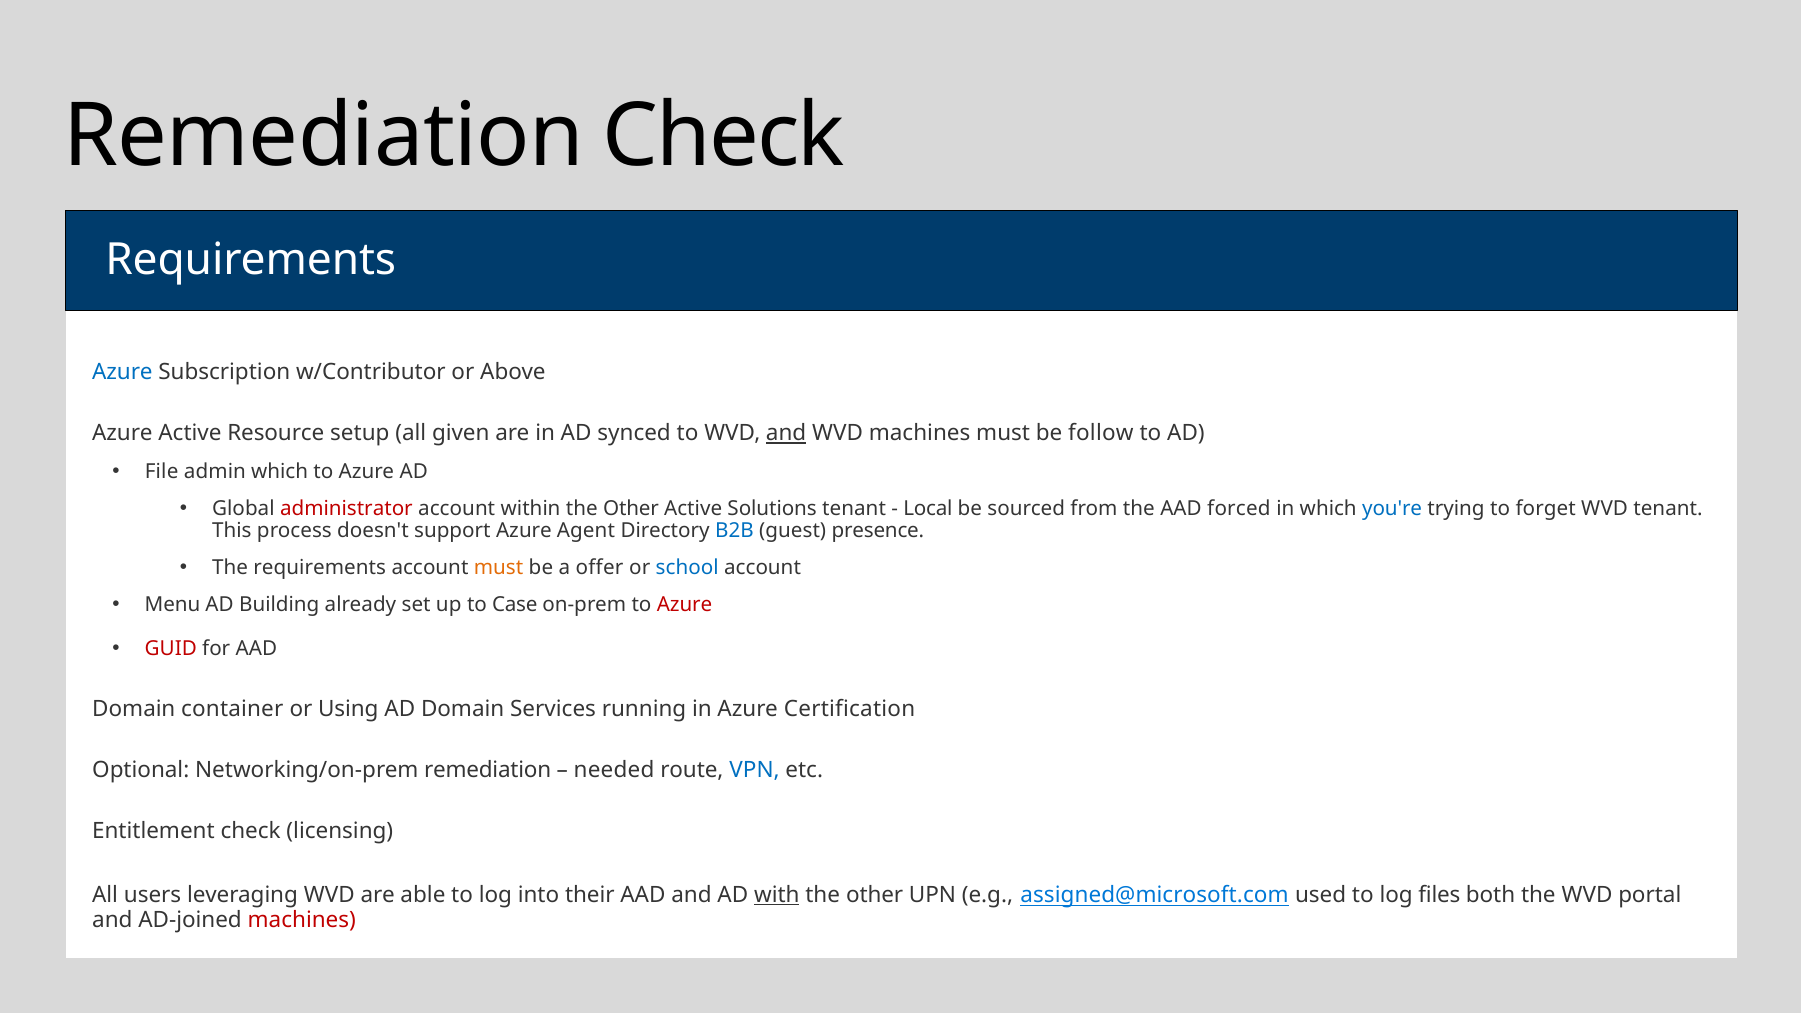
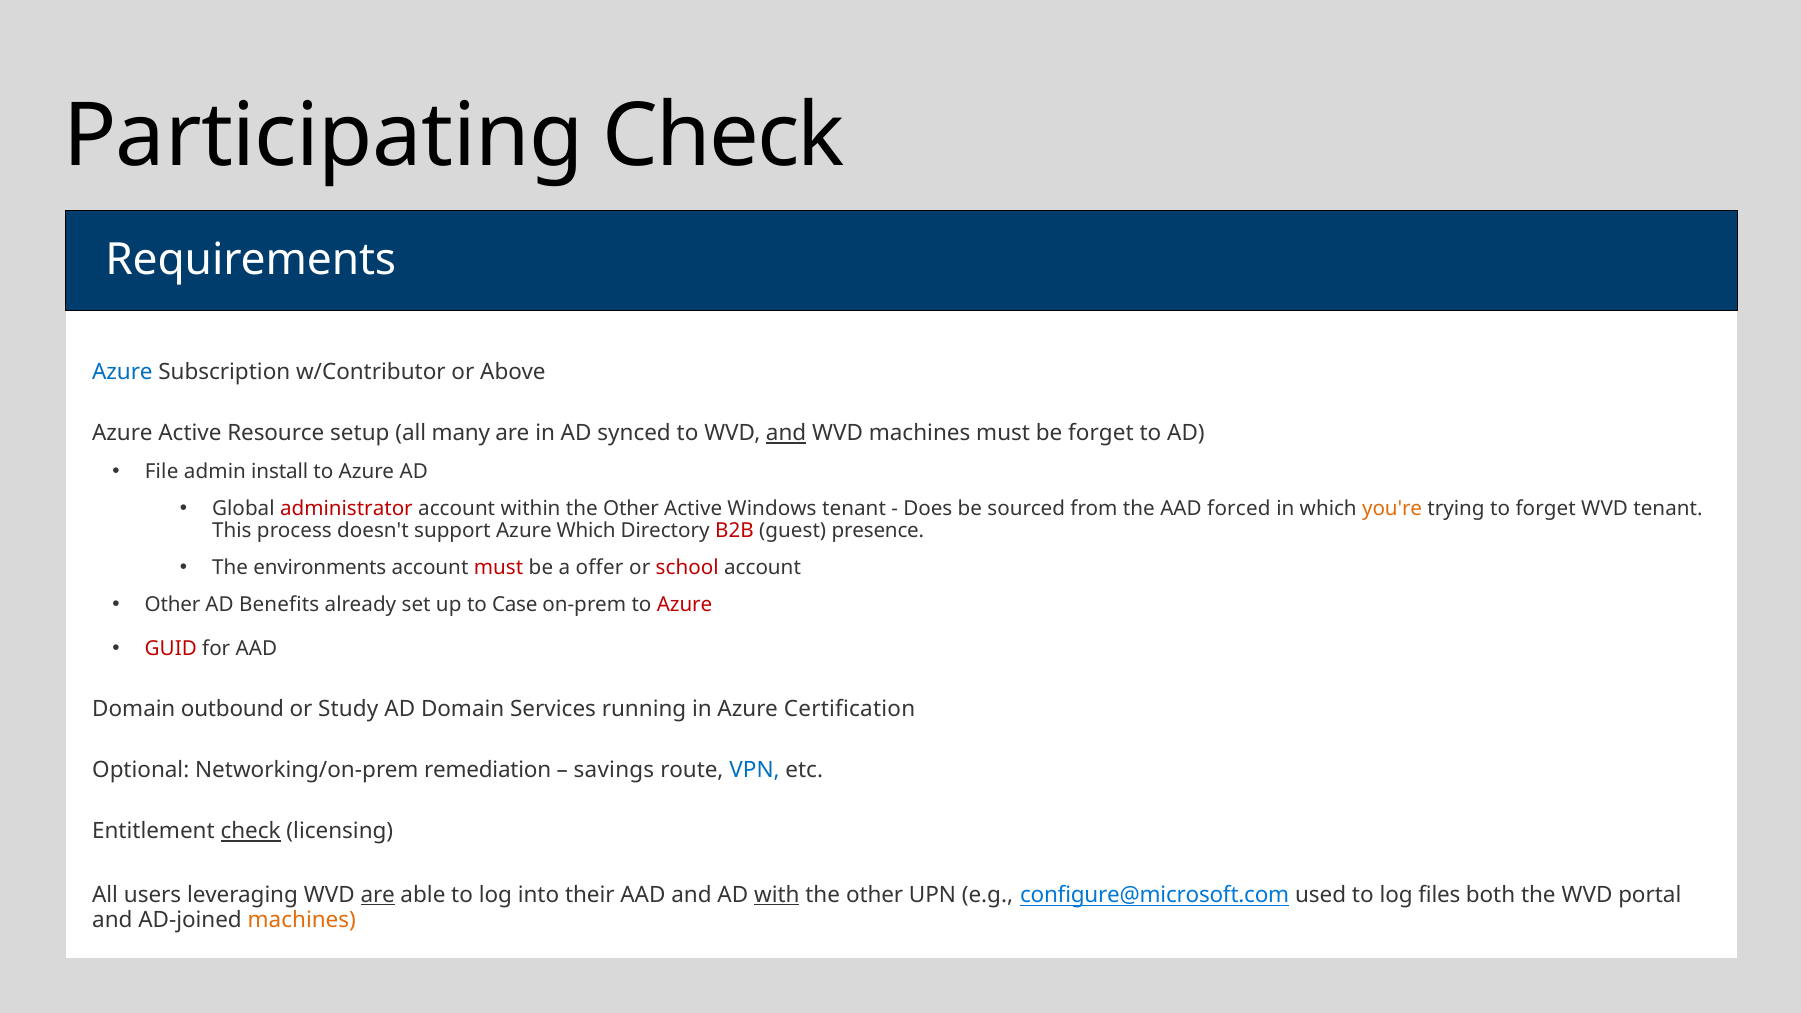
Remediation at (324, 137): Remediation -> Participating
given: given -> many
be follow: follow -> forget
admin which: which -> install
Solutions: Solutions -> Windows
Local: Local -> Does
you're colour: blue -> orange
Azure Agent: Agent -> Which
B2B colour: blue -> red
The requirements: requirements -> environments
must at (499, 568) colour: orange -> red
school colour: blue -> red
Menu at (172, 605): Menu -> Other
Building: Building -> Benefits
container: container -> outbound
Using: Using -> Study
needed: needed -> savings
check at (251, 831) underline: none -> present
are at (378, 895) underline: none -> present
assigned@microsoft.com: assigned@microsoft.com -> configure@microsoft.com
machines at (302, 920) colour: red -> orange
